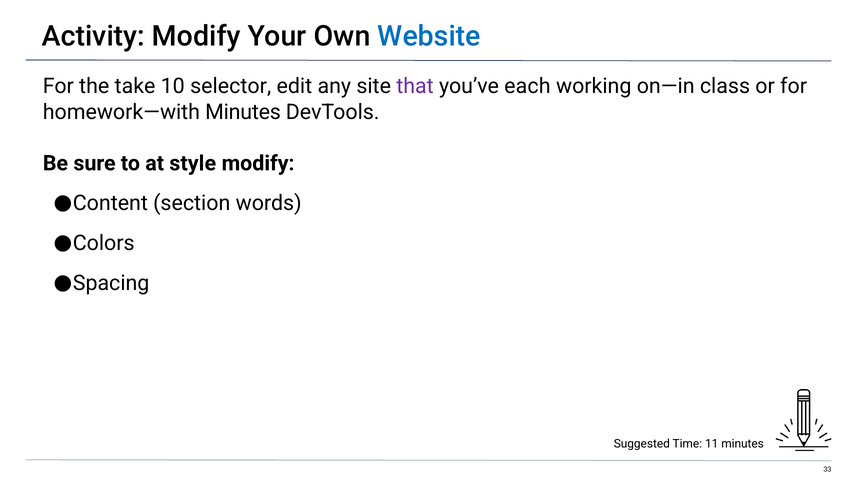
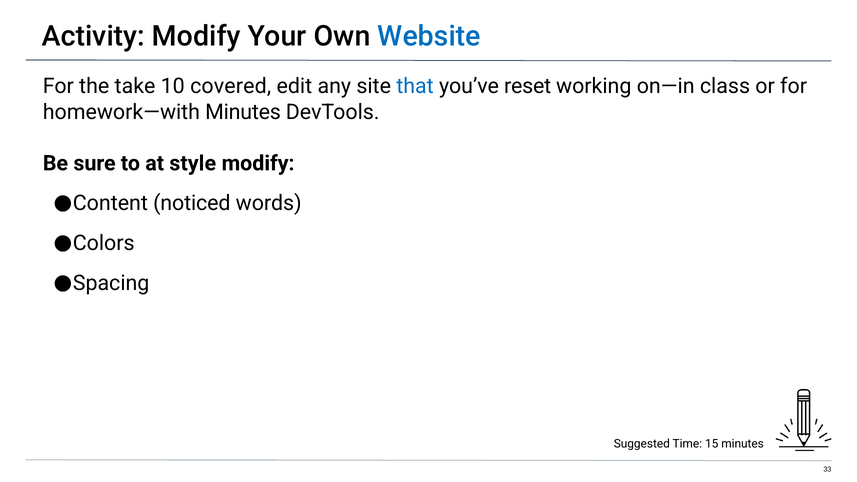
selector: selector -> covered
that colour: purple -> blue
each: each -> reset
section: section -> noticed
11: 11 -> 15
